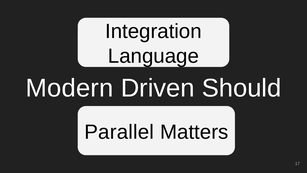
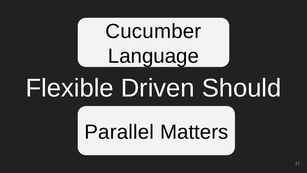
Integration: Integration -> Cucumber
Modern: Modern -> Flexible
